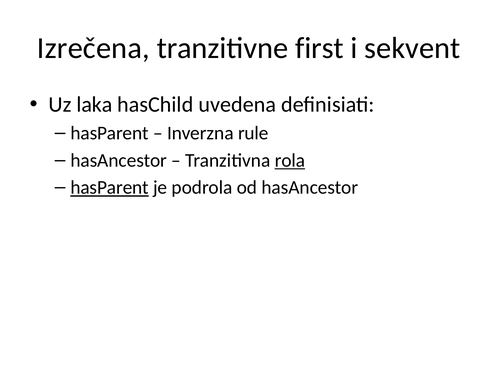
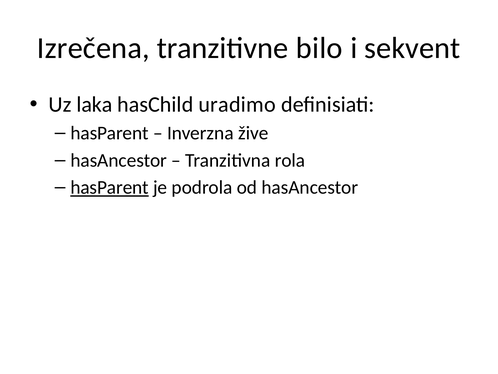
first: first -> bilo
uvedena: uvedena -> uradimo
rule: rule -> žive
rola underline: present -> none
